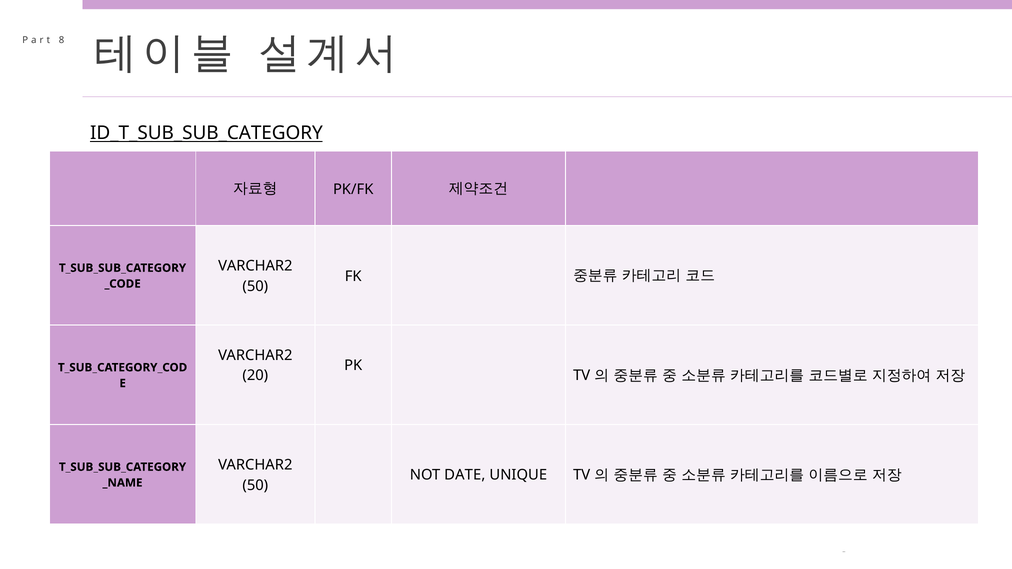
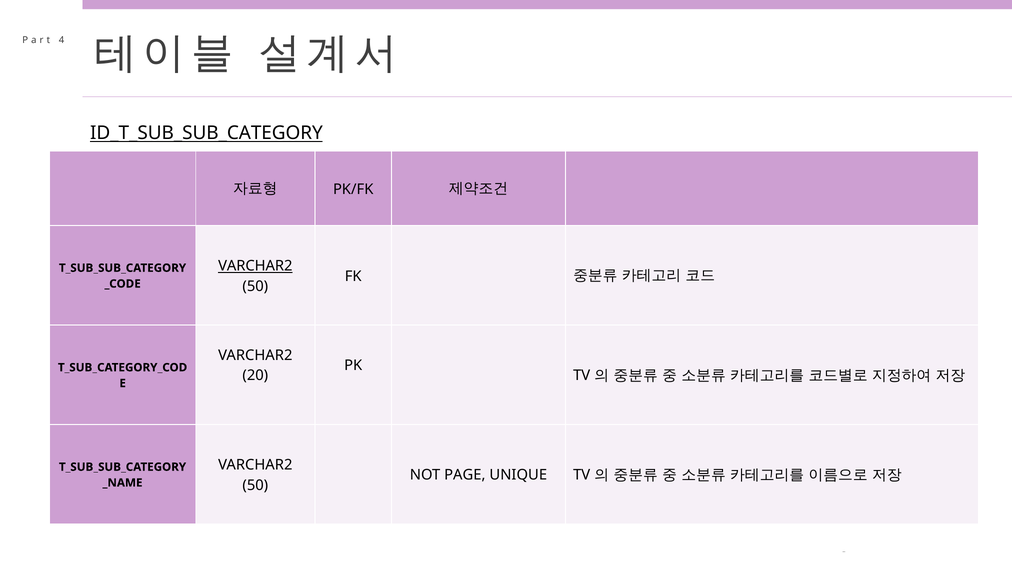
8: 8 -> 4
VARCHAR2 at (255, 266) underline: none -> present
DATE: DATE -> PAGE
